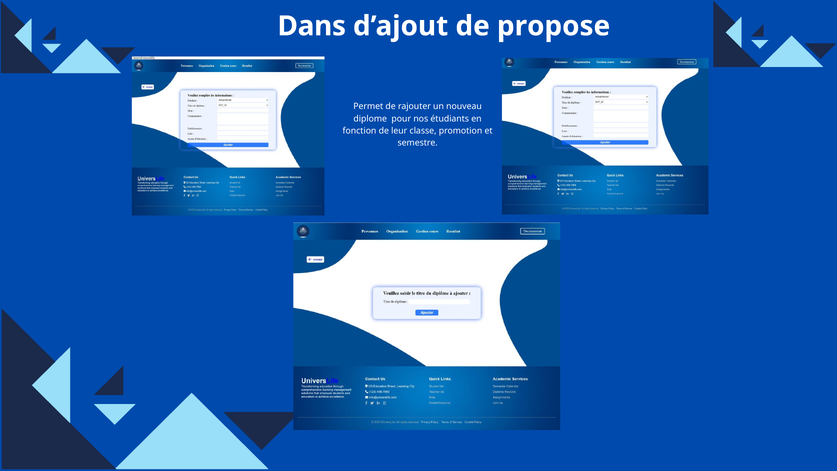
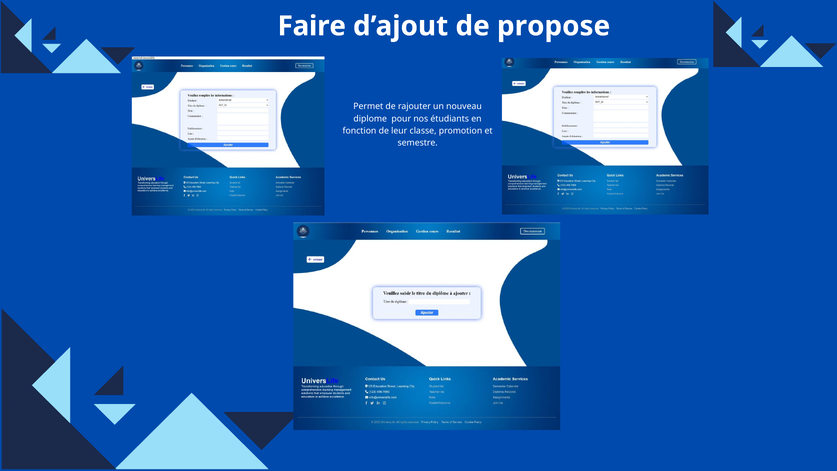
Dans: Dans -> Faire
